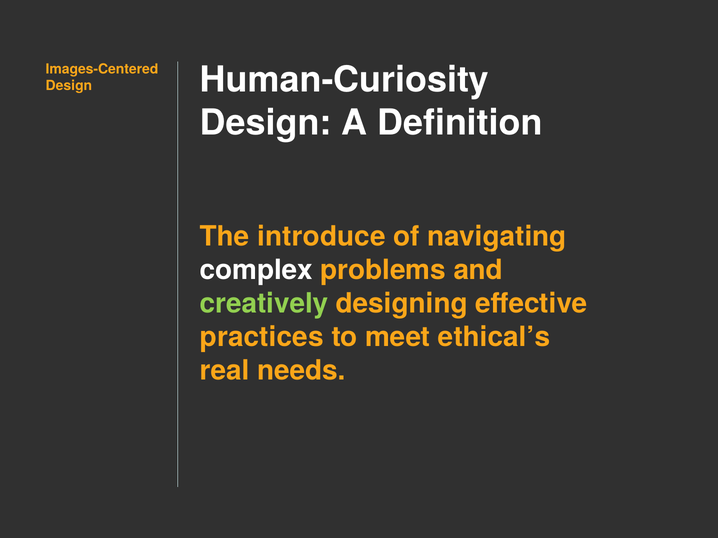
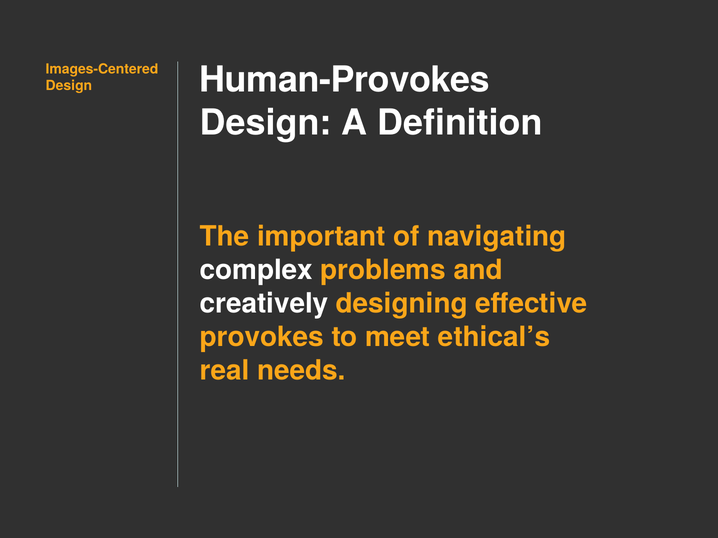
Human-Curiosity: Human-Curiosity -> Human-Provokes
introduce: introduce -> important
creatively colour: light green -> white
practices: practices -> provokes
